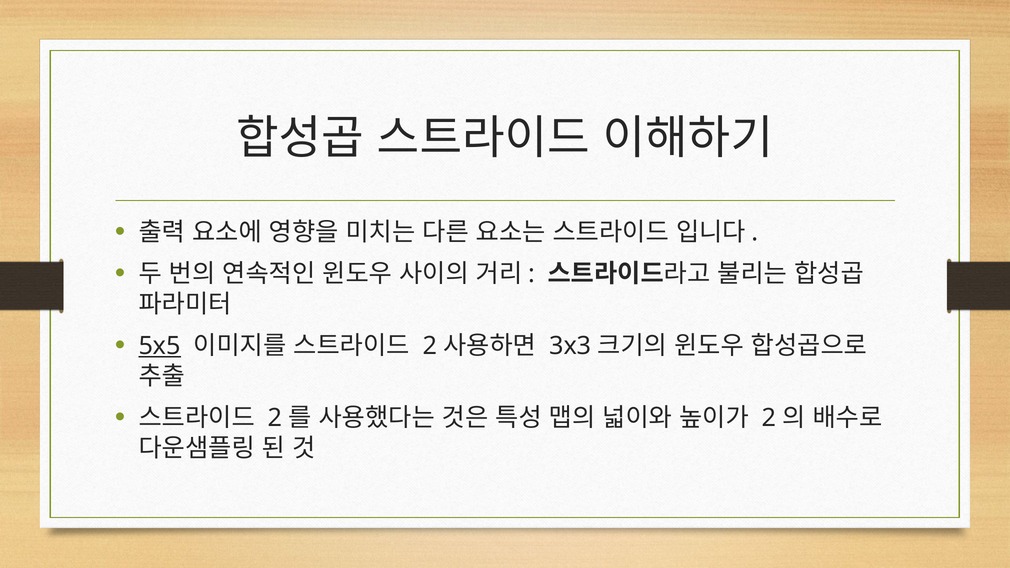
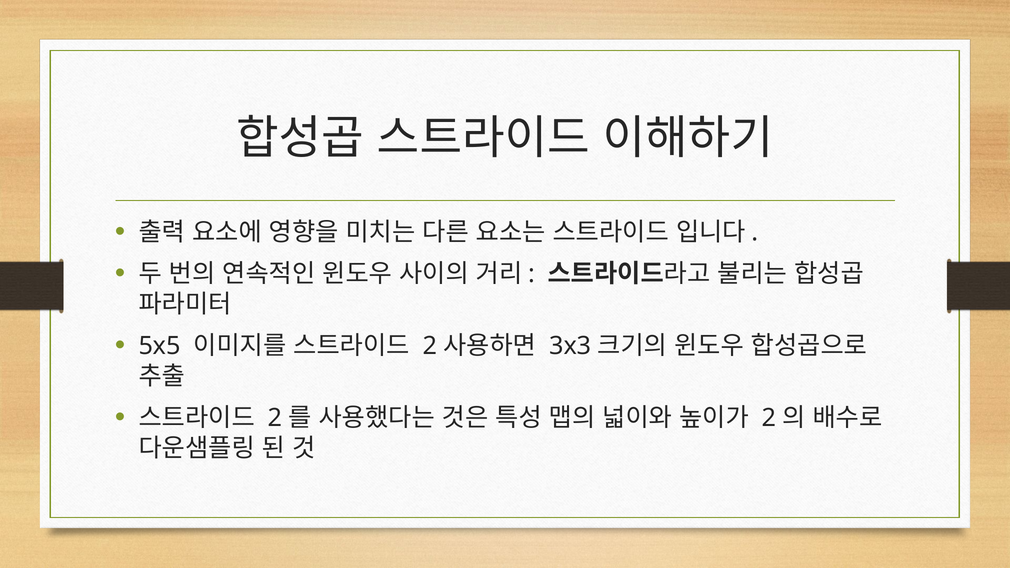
5x5 underline: present -> none
